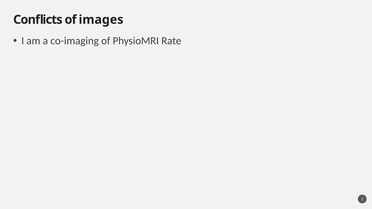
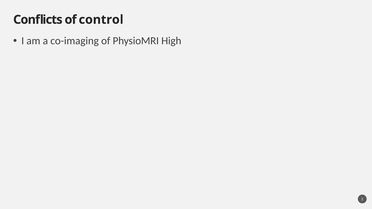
images: images -> control
Rate: Rate -> High
